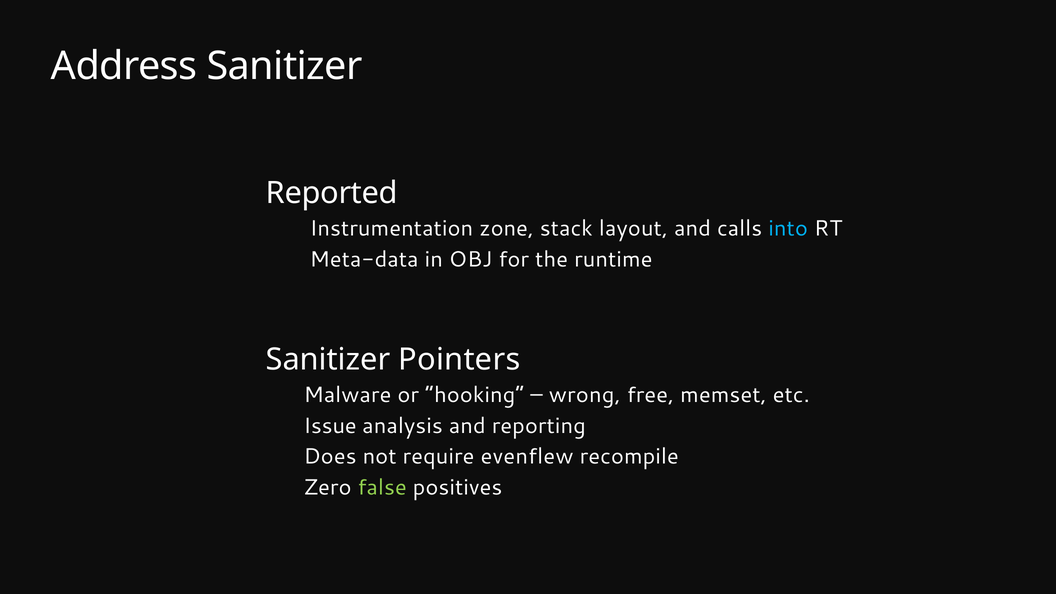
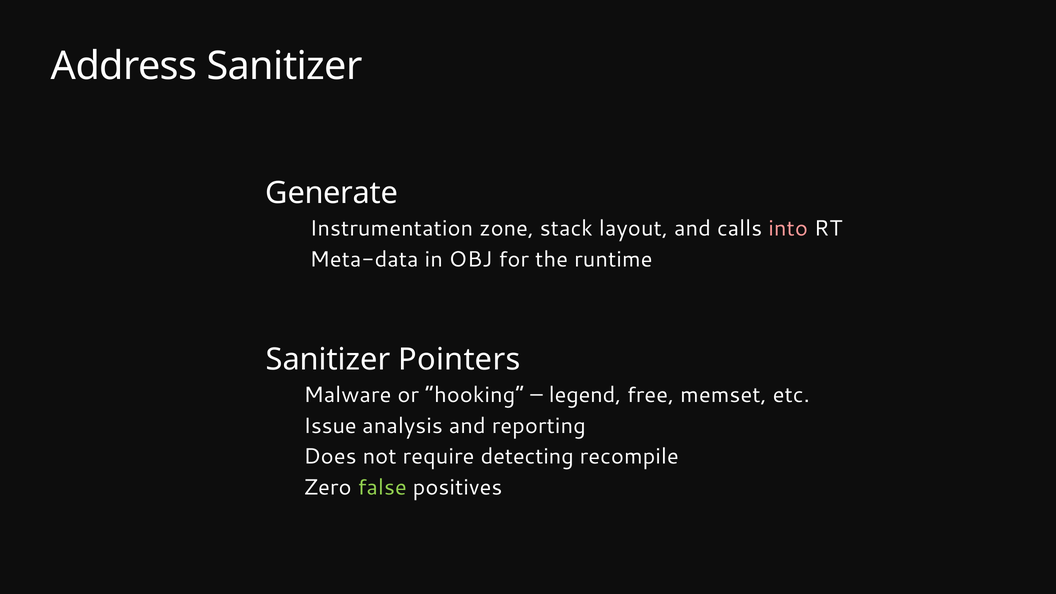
Reported: Reported -> Generate
into colour: light blue -> pink
wrong: wrong -> legend
evenflew: evenflew -> detecting
